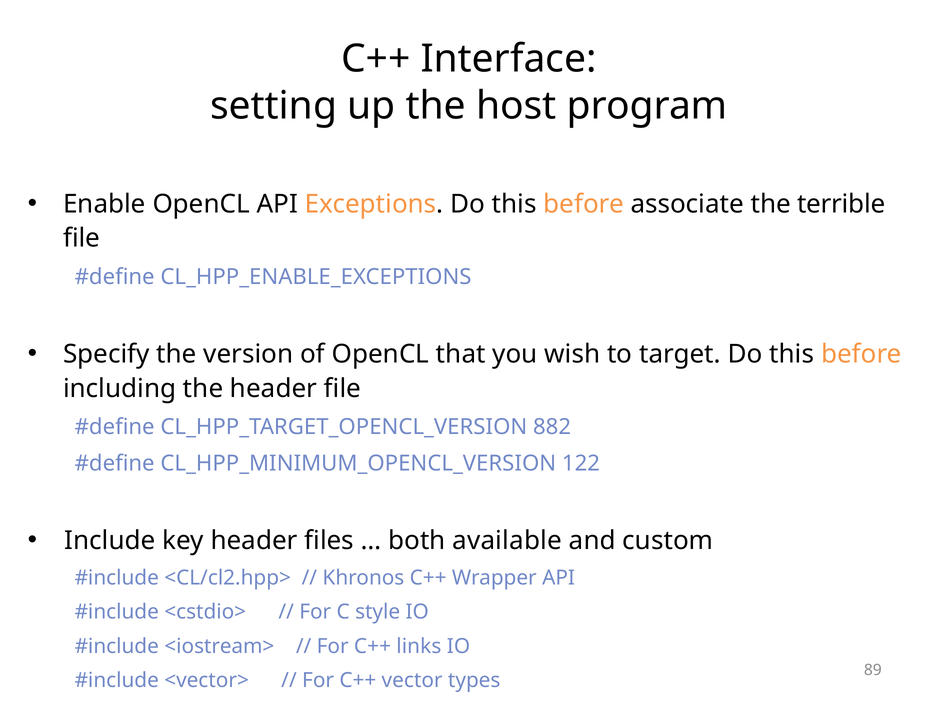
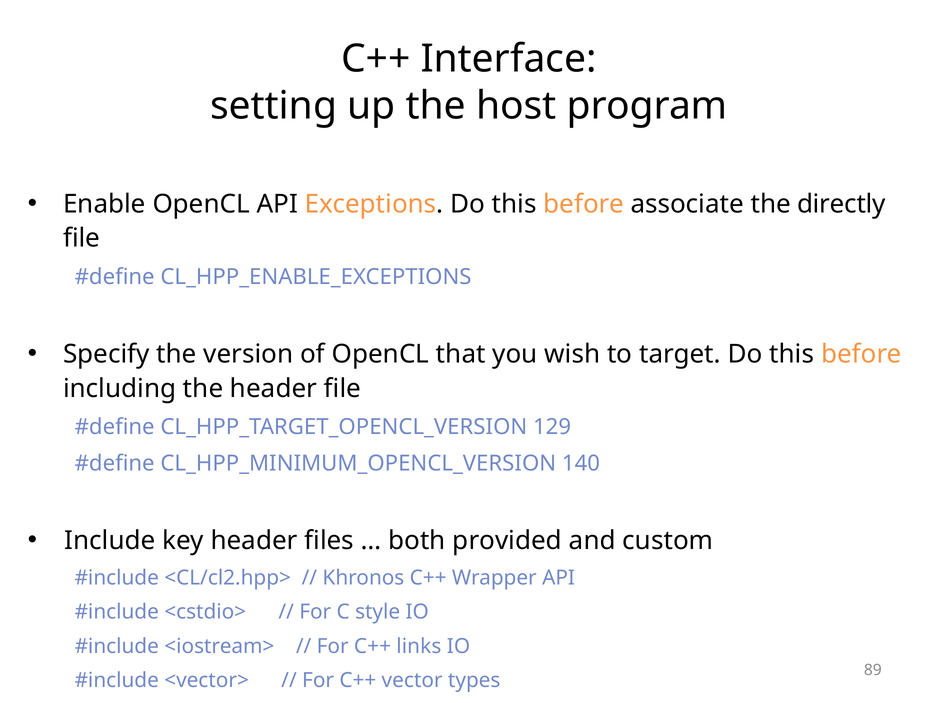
terrible: terrible -> directly
882: 882 -> 129
122: 122 -> 140
available: available -> provided
